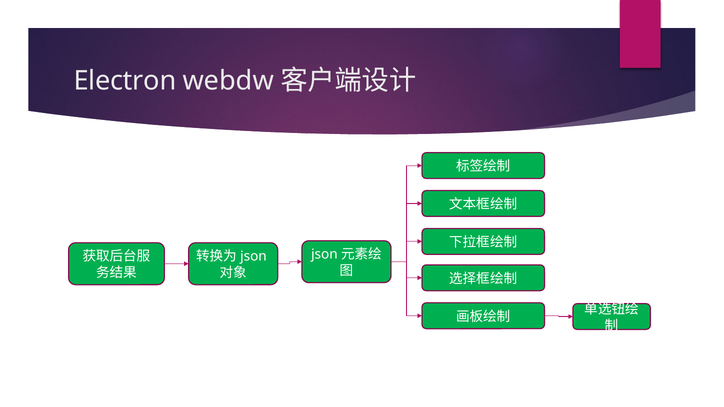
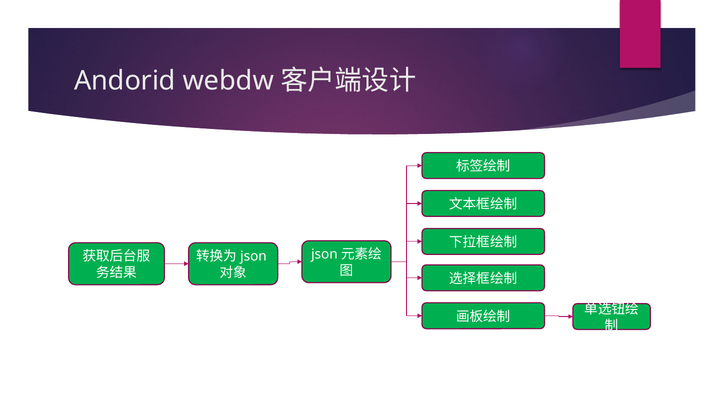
Electron: Electron -> Andorid
